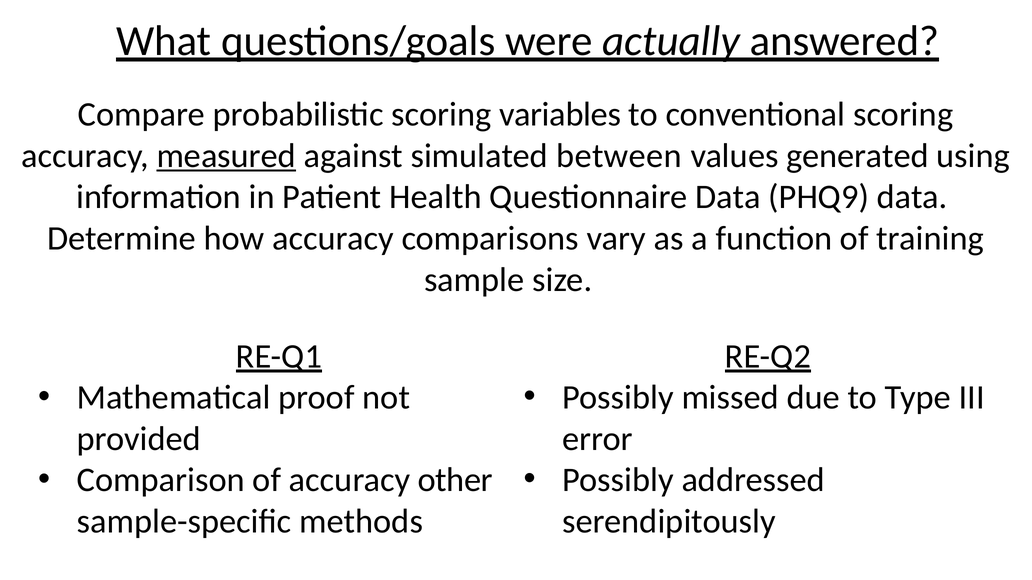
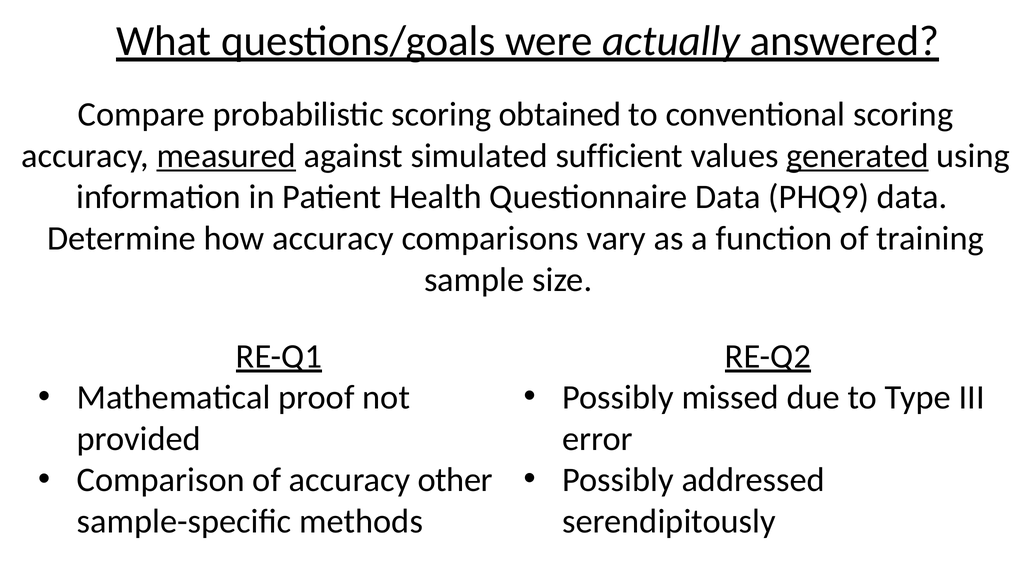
variables: variables -> obtained
between: between -> sufficient
generated underline: none -> present
